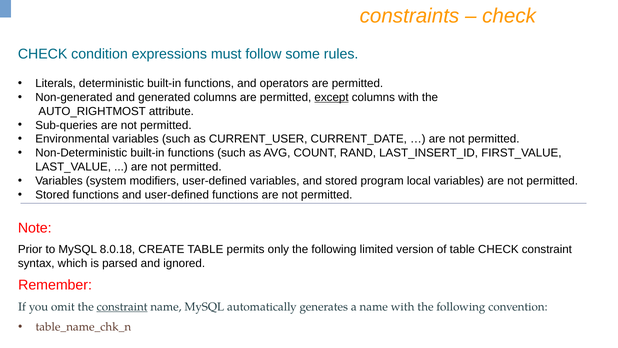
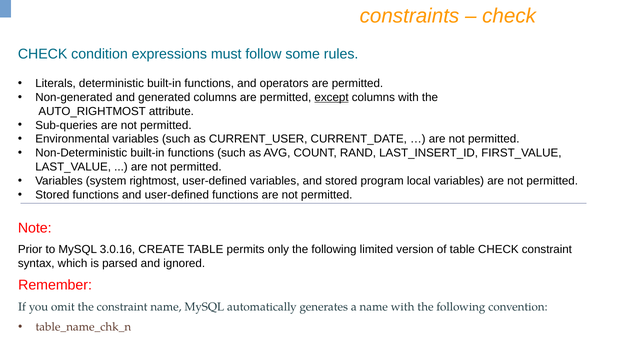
modifiers: modifiers -> rightmost
8.0.18: 8.0.18 -> 3.0.16
constraint at (122, 306) underline: present -> none
